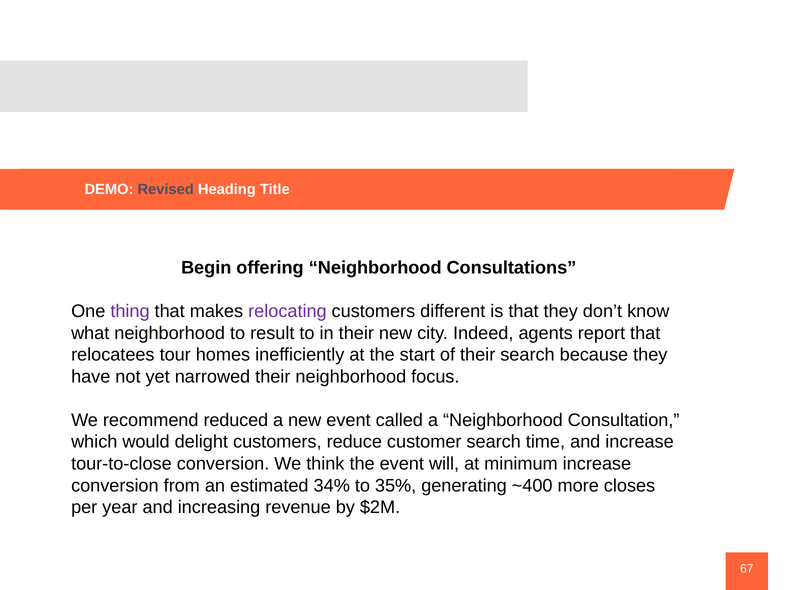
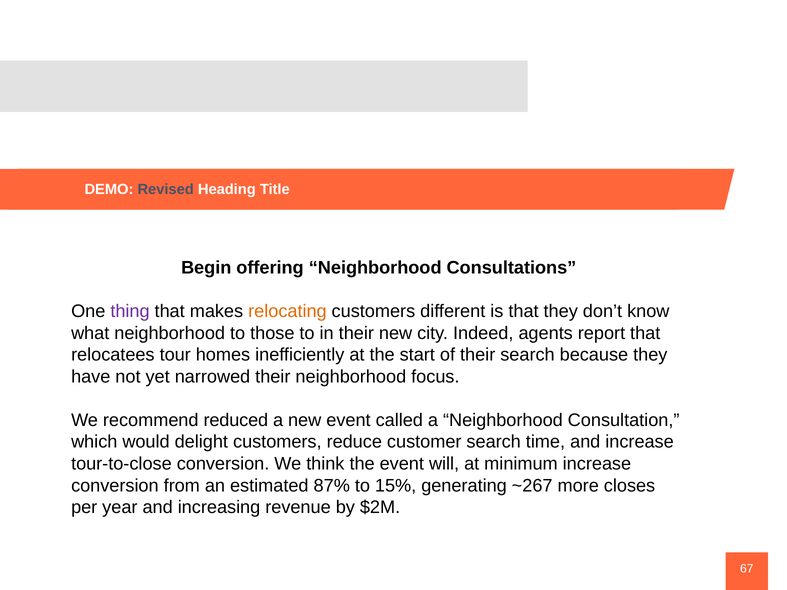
relocating colour: purple -> orange
result: result -> those
34%: 34% -> 87%
35%: 35% -> 15%
~400: ~400 -> ~267
